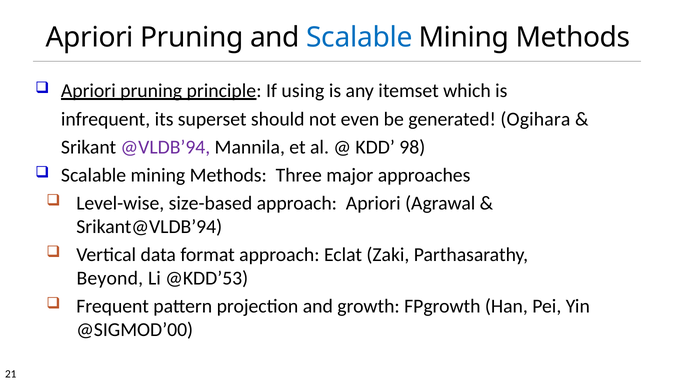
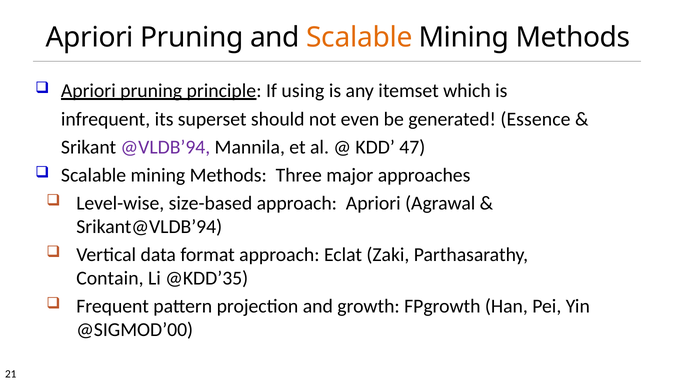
Scalable at (359, 37) colour: blue -> orange
Ogihara: Ogihara -> Essence
98: 98 -> 47
Beyond: Beyond -> Contain
@KDD’53: @KDD’53 -> @KDD’35
